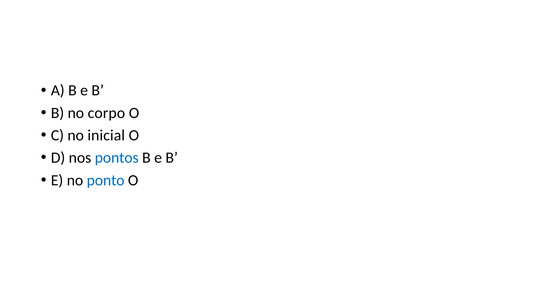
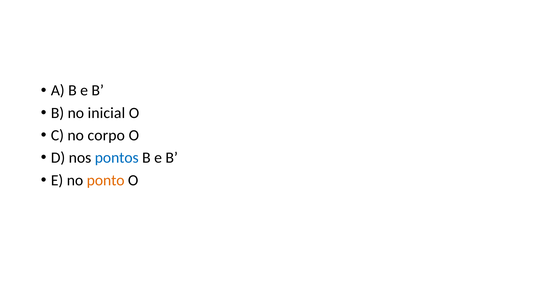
corpo: corpo -> inicial
inicial: inicial -> corpo
ponto colour: blue -> orange
